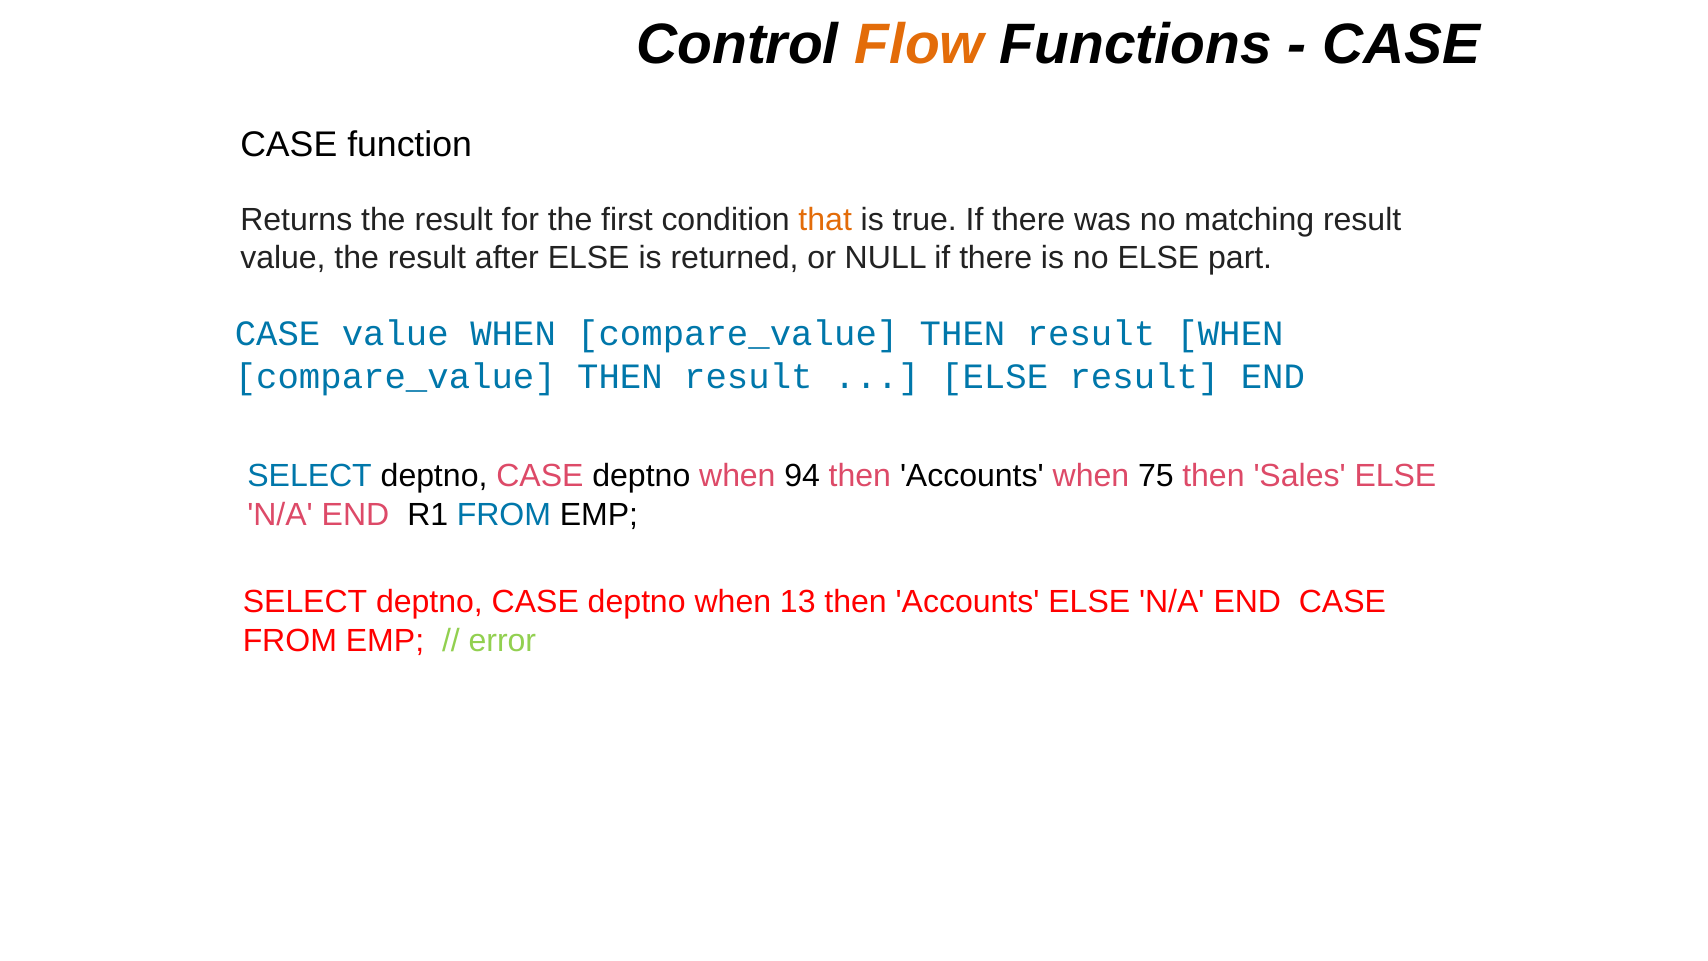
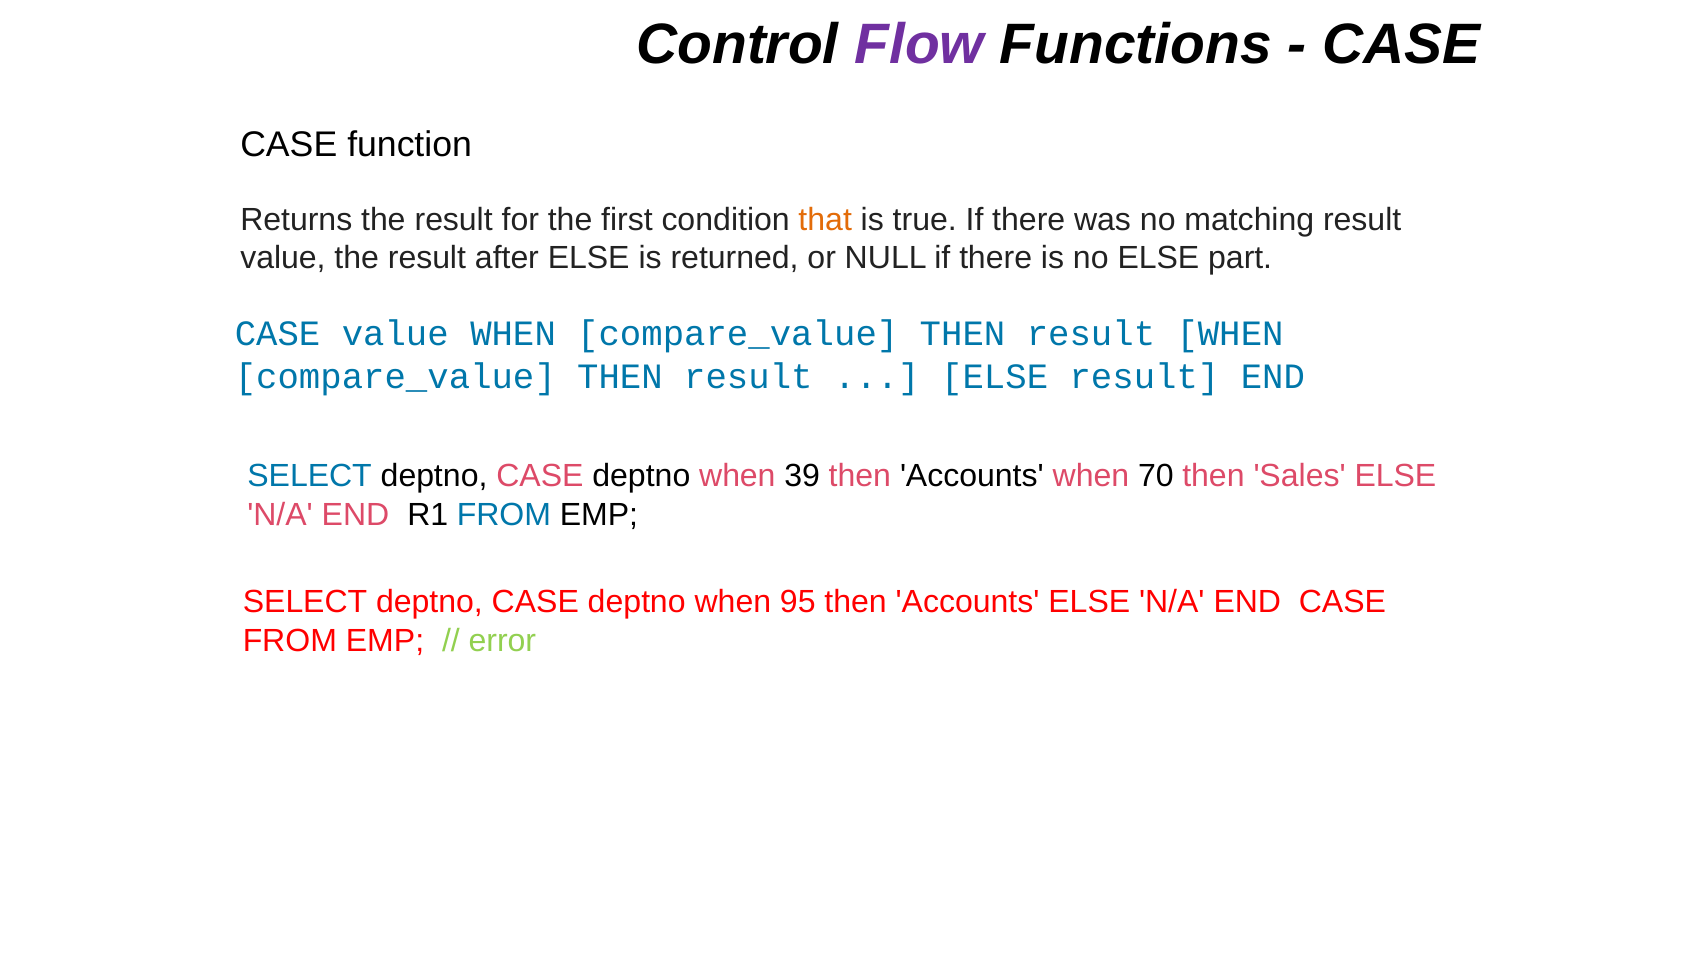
Flow colour: orange -> purple
94: 94 -> 39
75: 75 -> 70
13: 13 -> 95
